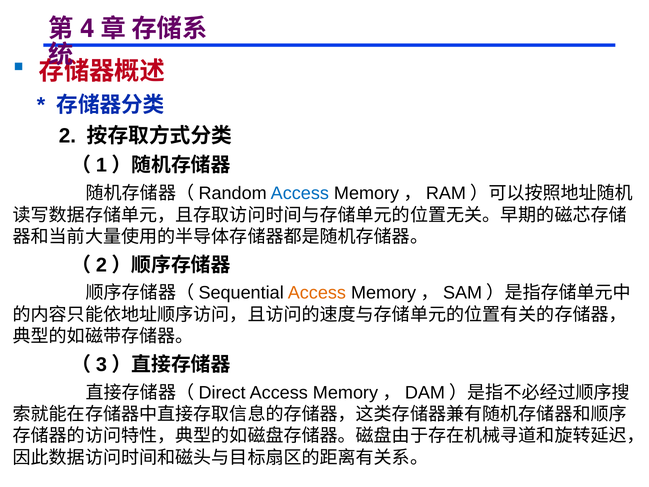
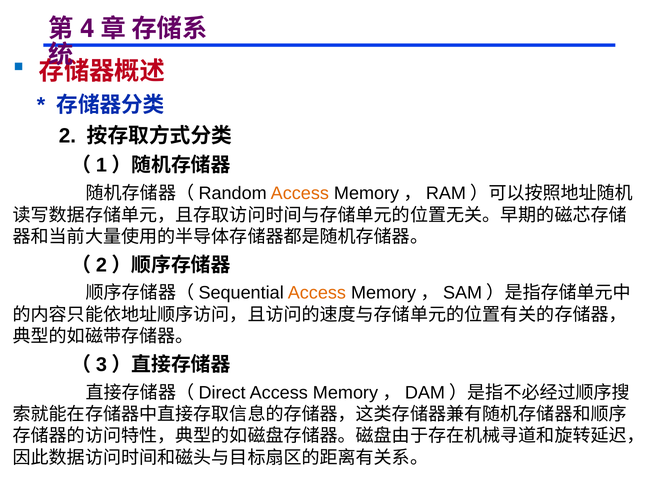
Access at (300, 193) colour: blue -> orange
